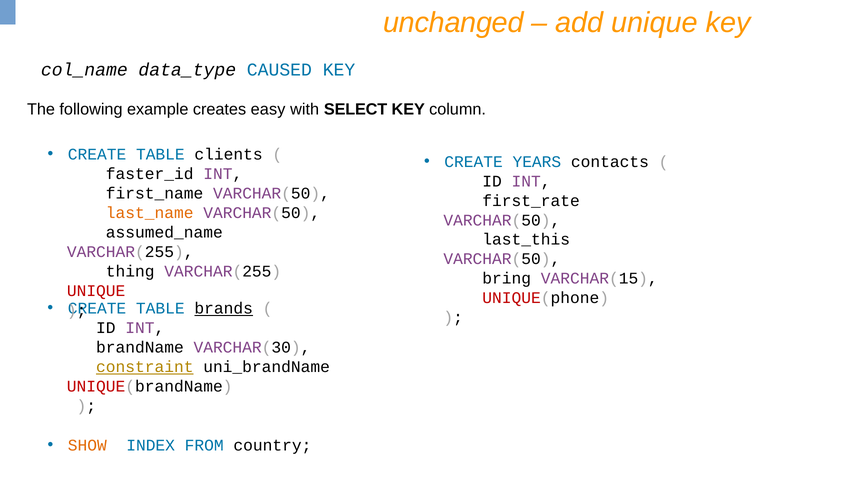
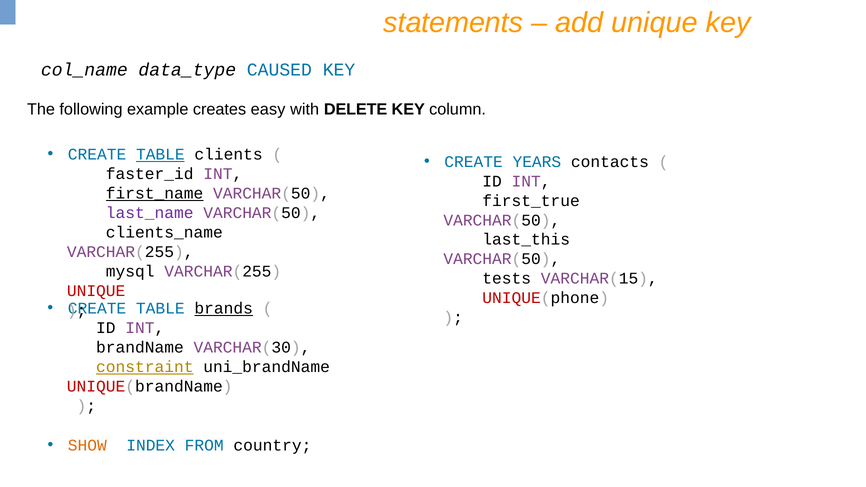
unchanged: unchanged -> statements
SELECT: SELECT -> DELETE
TABLE at (160, 154) underline: none -> present
first_name underline: none -> present
first_rate: first_rate -> first_true
last_name colour: orange -> purple
assumed_name: assumed_name -> clients_name
thing: thing -> mysql
bring: bring -> tests
